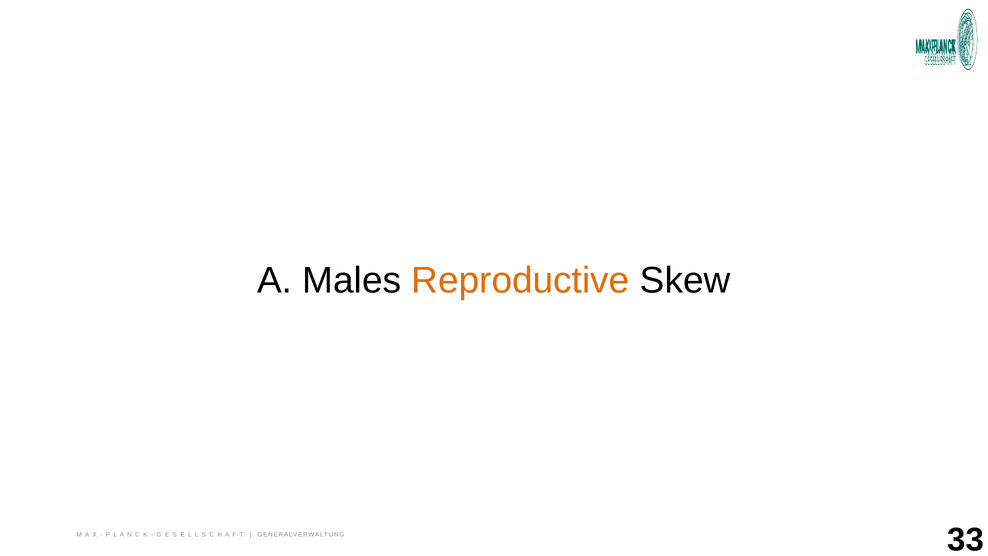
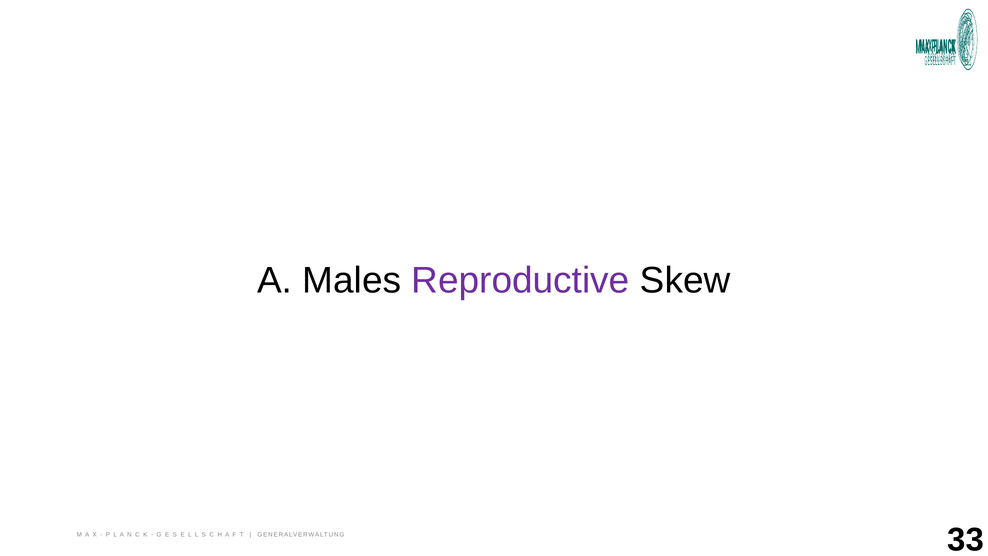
Reproductive colour: orange -> purple
